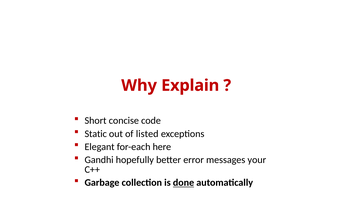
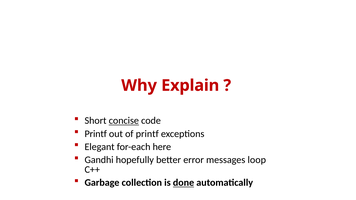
concise underline: none -> present
Static at (96, 134): Static -> Printf
of listed: listed -> printf
your: your -> loop
